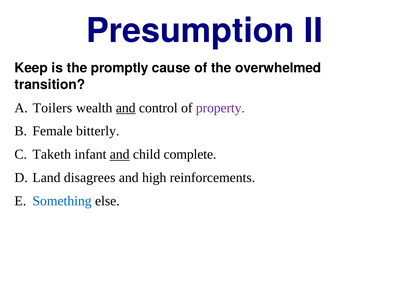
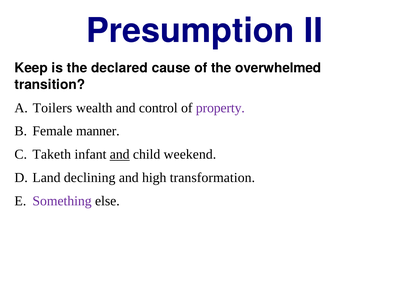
promptly: promptly -> declared
and at (126, 108) underline: present -> none
bitterly: bitterly -> manner
complete: complete -> weekend
disagrees: disagrees -> declining
reinforcements: reinforcements -> transformation
Something colour: blue -> purple
